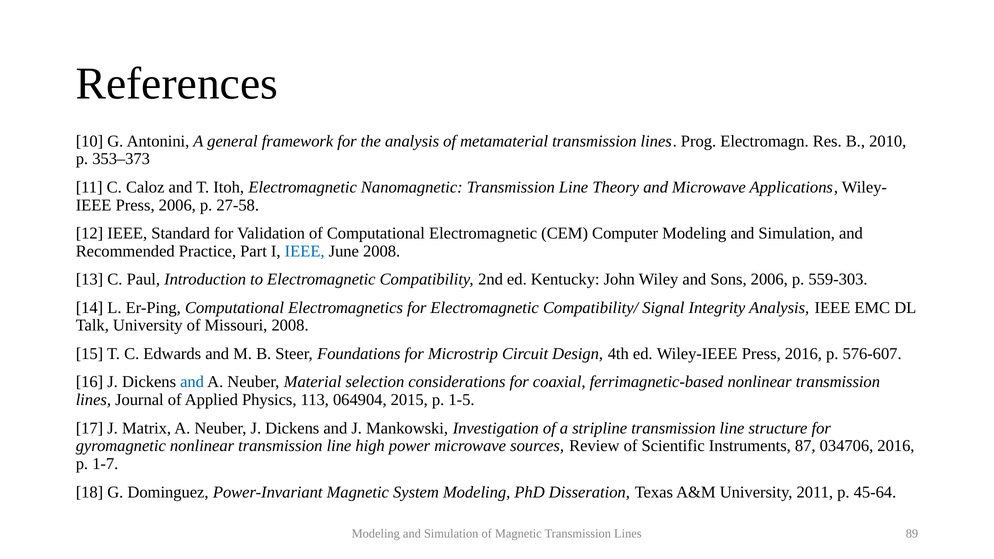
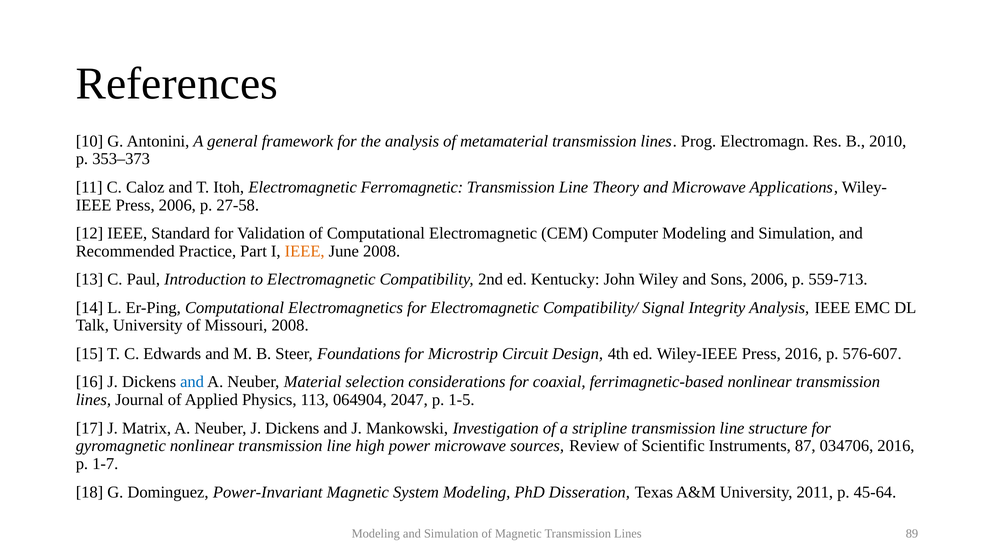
Nanomagnetic: Nanomagnetic -> Ferromagnetic
IEEE at (305, 251) colour: blue -> orange
559-303: 559-303 -> 559-713
2015: 2015 -> 2047
